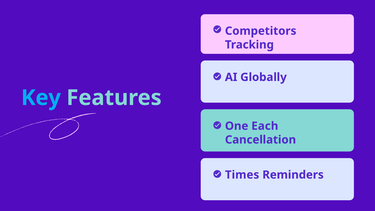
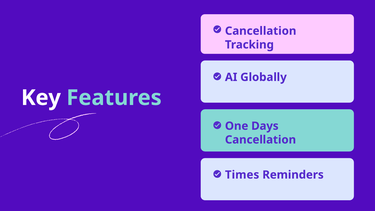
Competitors at (261, 31): Competitors -> Cancellation
Key colour: light blue -> white
Each: Each -> Days
